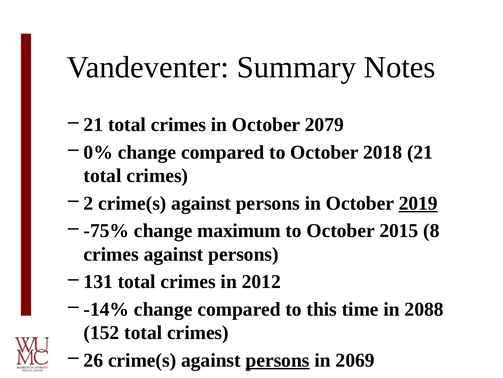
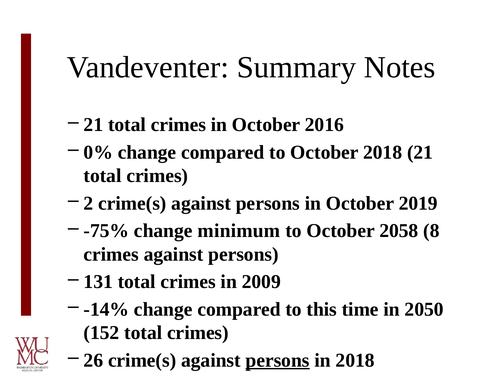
2079: 2079 -> 2016
2019 underline: present -> none
maximum: maximum -> minimum
2015: 2015 -> 2058
2012: 2012 -> 2009
2088: 2088 -> 2050
2069 at (355, 360): 2069 -> 2018
